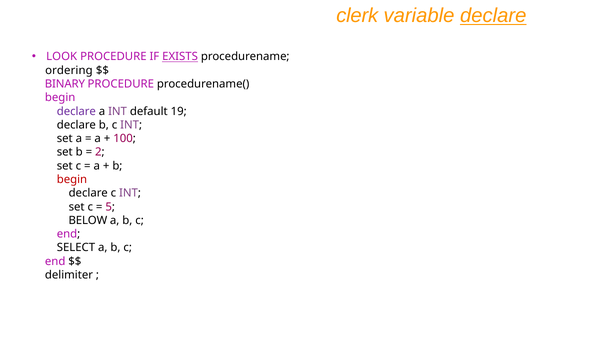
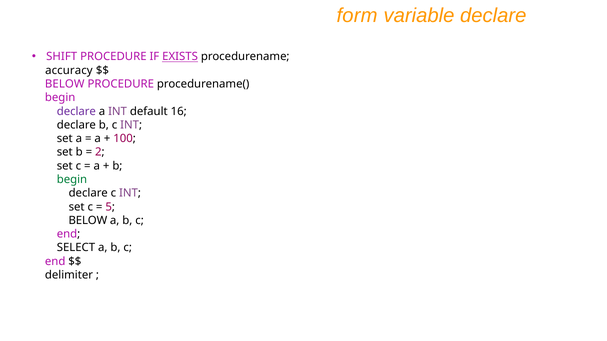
clerk: clerk -> form
declare at (493, 16) underline: present -> none
LOOK: LOOK -> SHIFT
ordering: ordering -> accuracy
BINARY at (65, 84): BINARY -> BELOW
19: 19 -> 16
begin at (72, 180) colour: red -> green
